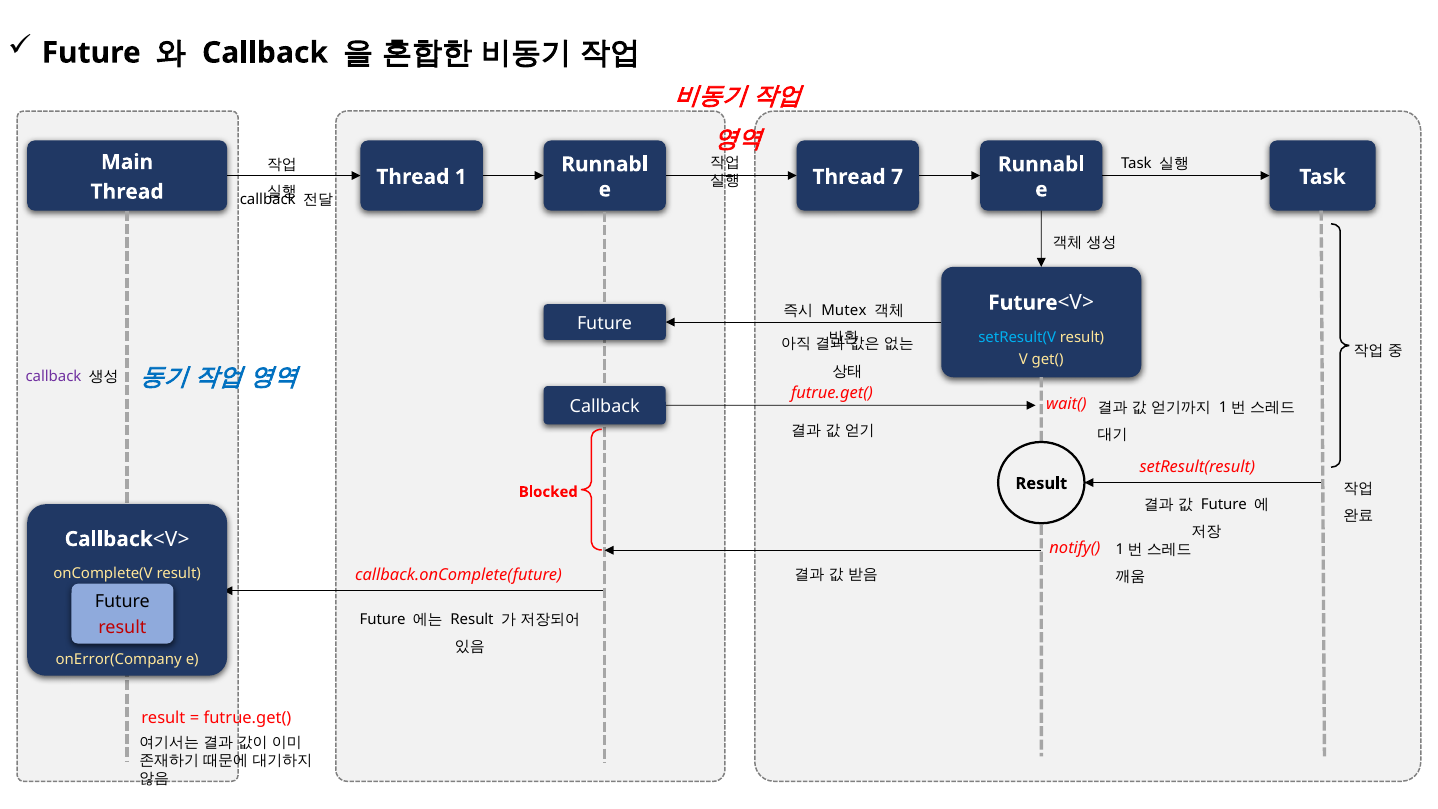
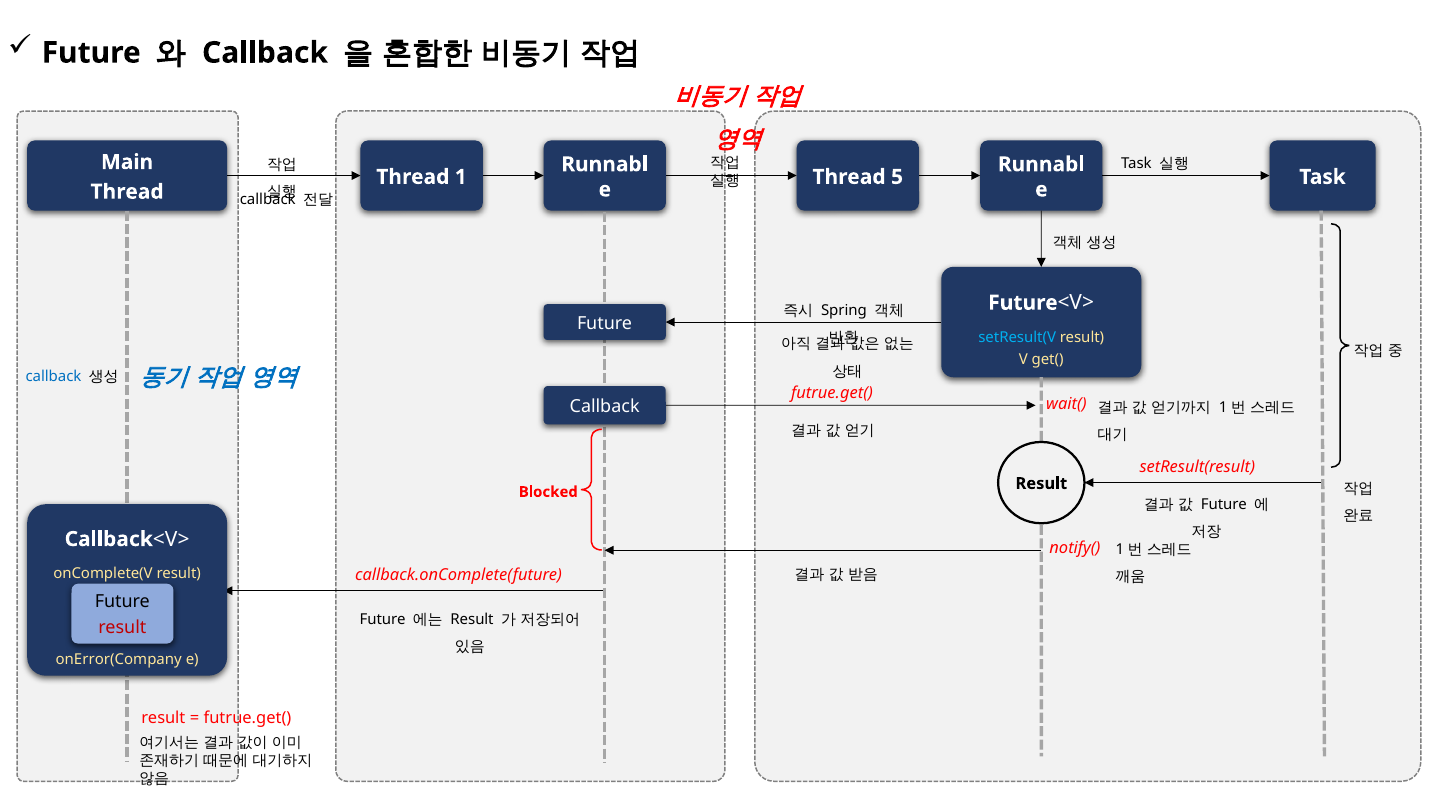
7: 7 -> 5
Mutex: Mutex -> Spring
callback at (53, 376) colour: purple -> blue
